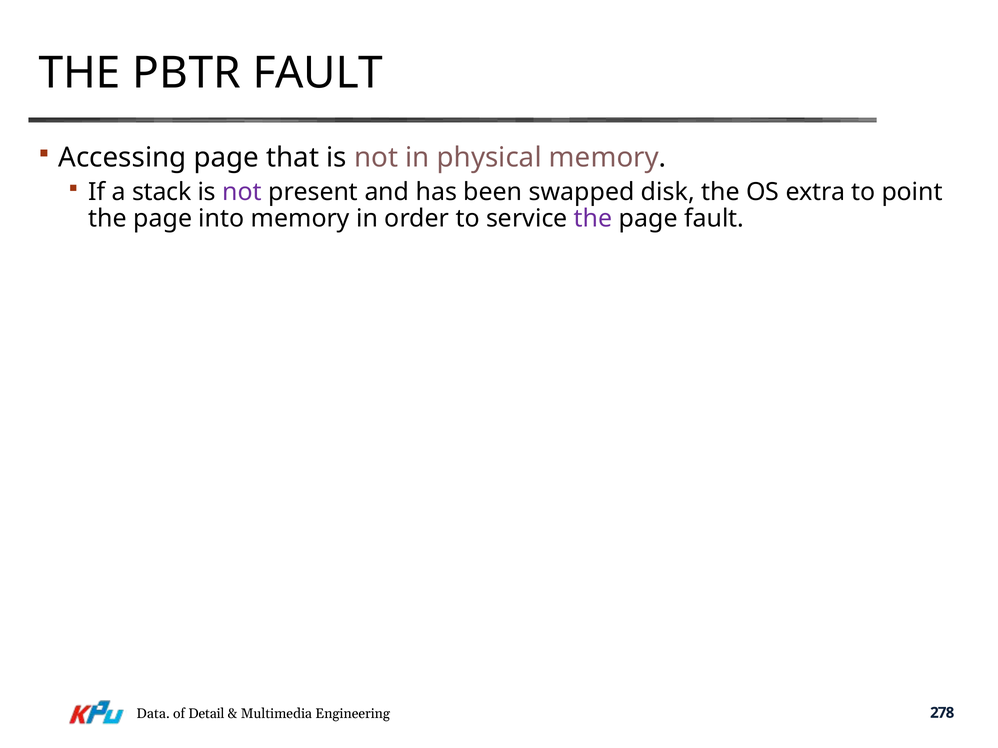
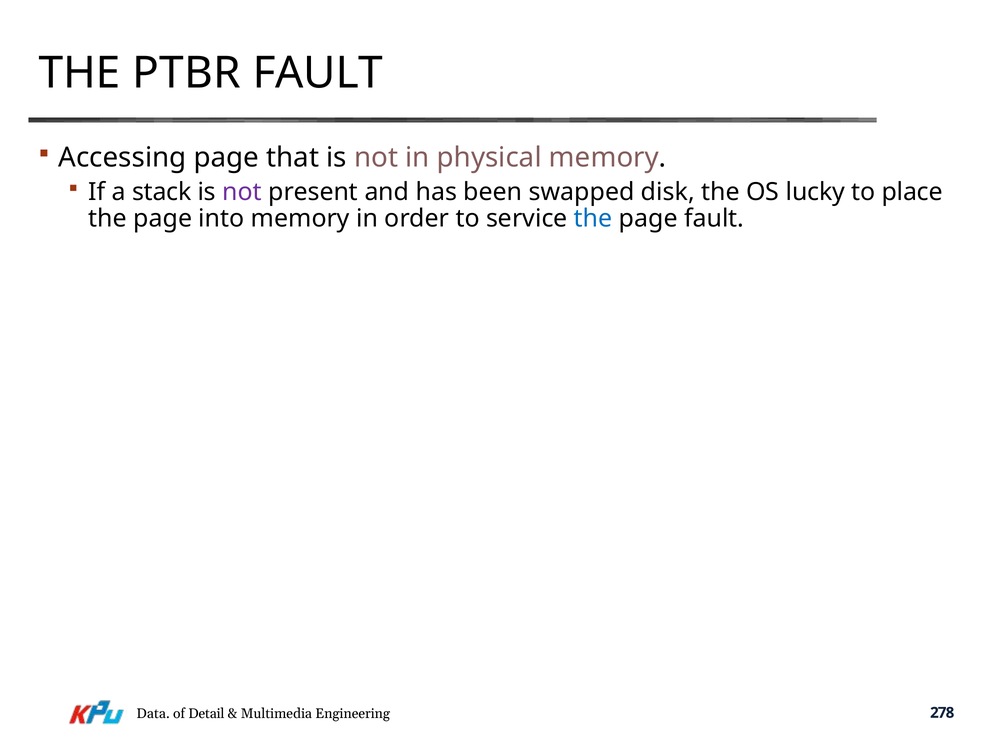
PBTR: PBTR -> PTBR
extra: extra -> lucky
point: point -> place
the at (593, 219) colour: purple -> blue
